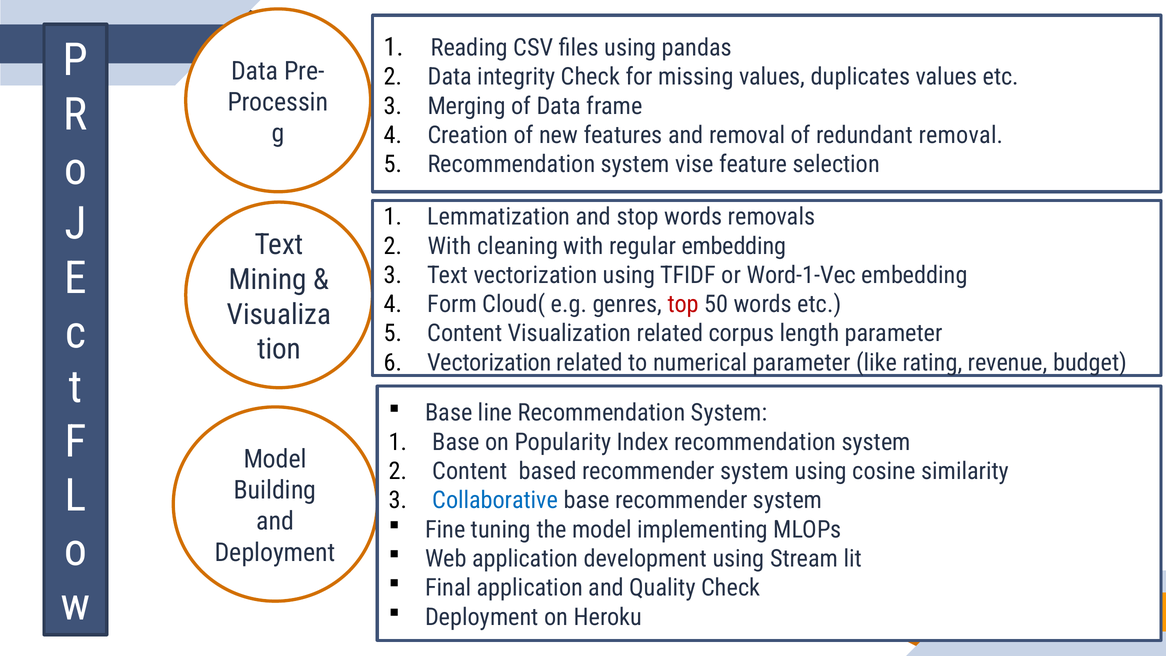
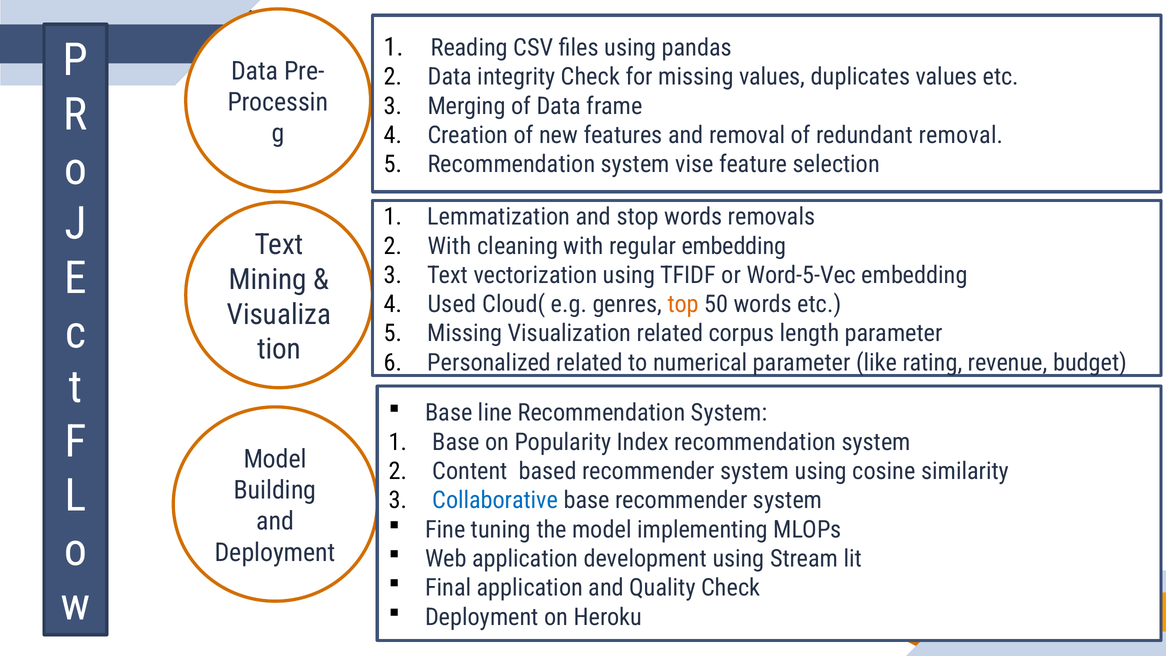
Word-1-Vec: Word-1-Vec -> Word-5-Vec
Form: Form -> Used
top colour: red -> orange
Content at (465, 333): Content -> Missing
Vectorization at (489, 363): Vectorization -> Personalized
